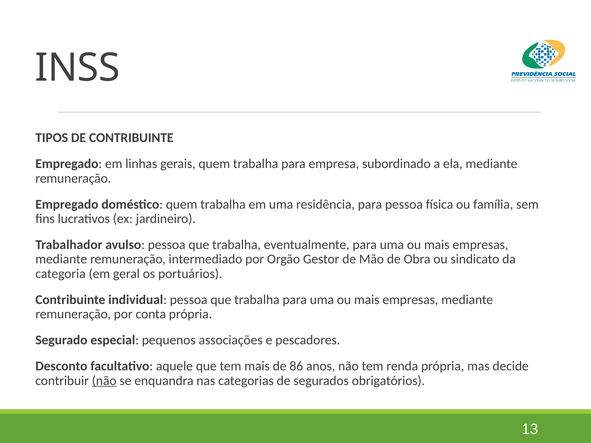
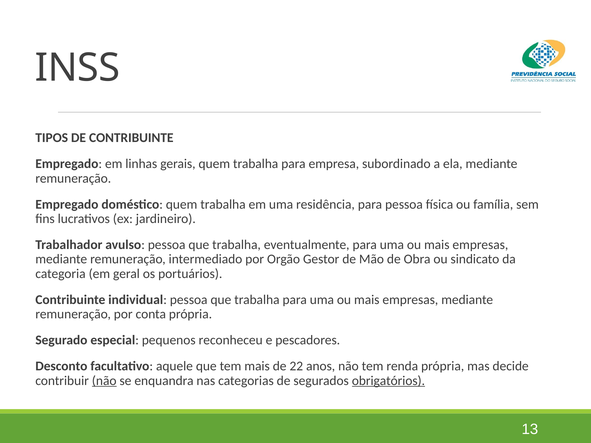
associações: associações -> reconheceu
86: 86 -> 22
obrigatórios underline: none -> present
